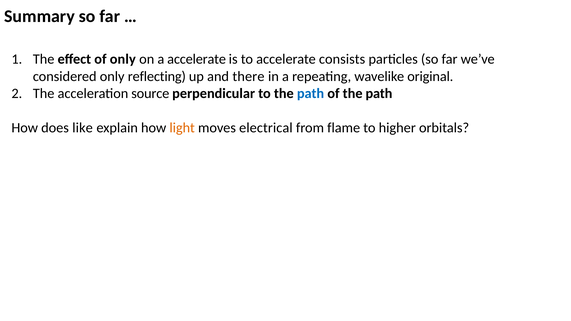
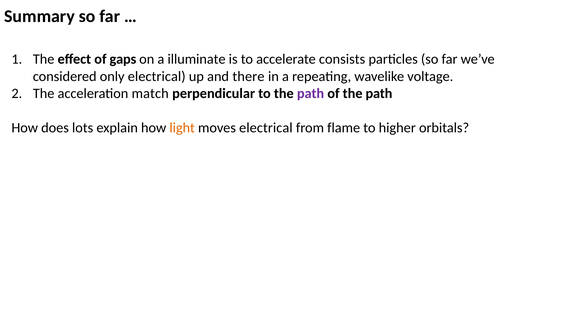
of only: only -> gaps
a accelerate: accelerate -> illuminate
only reflecting: reflecting -> electrical
original: original -> voltage
source: source -> match
path at (311, 94) colour: blue -> purple
like: like -> lots
